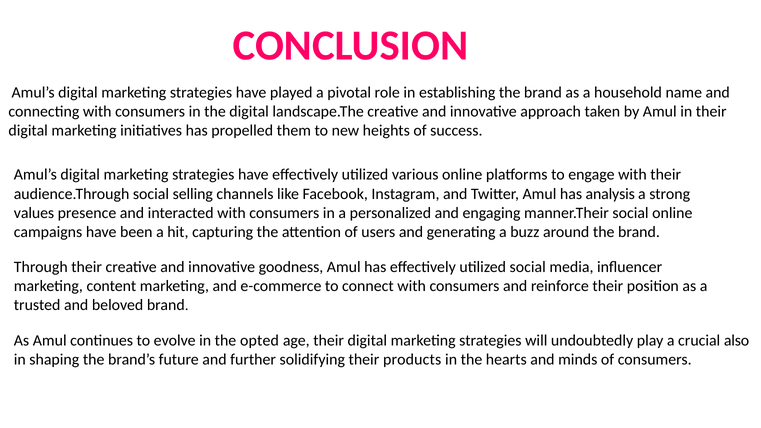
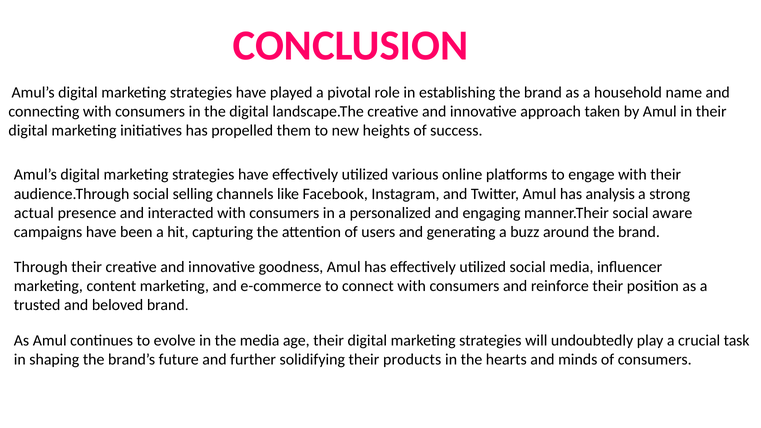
values: values -> actual
social online: online -> aware
the opted: opted -> media
also: also -> task
